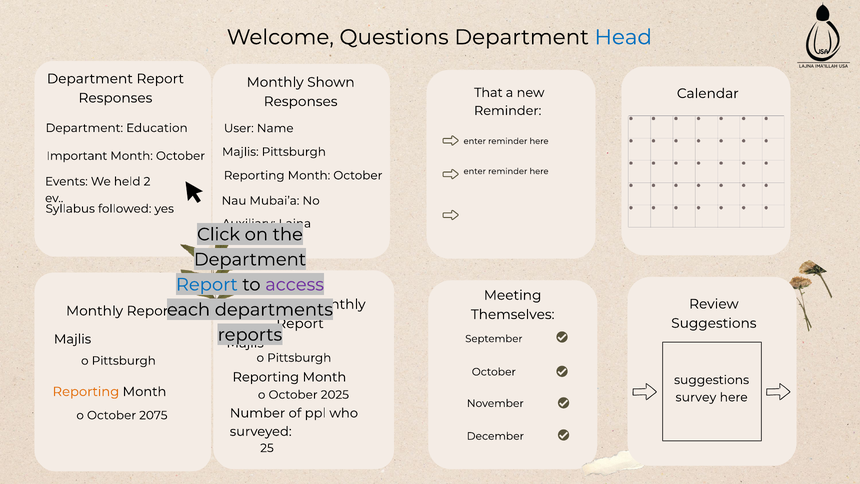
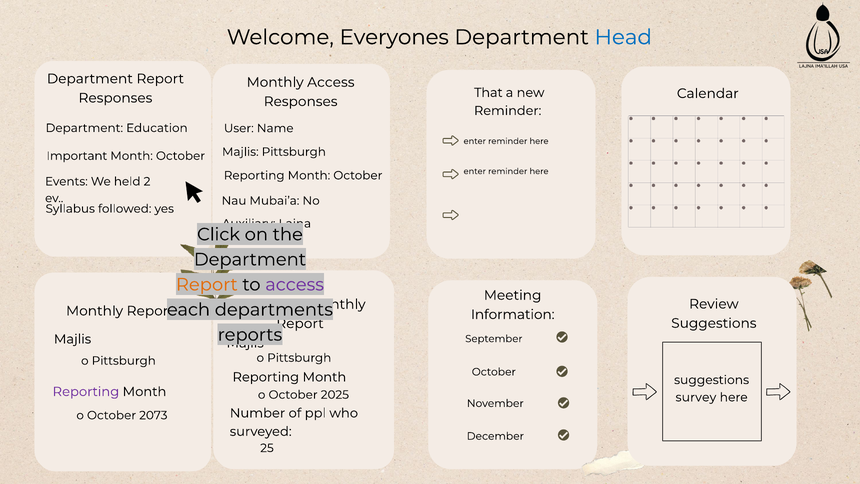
Welcome Questions: Questions -> Everyones
Monthly Shown: Shown -> Access
Report at (207, 284) colour: blue -> orange
Themselves: Themselves -> Information
Reporting at (86, 391) colour: orange -> purple
2075: 2075 -> 2073
